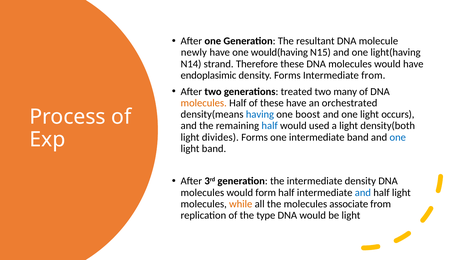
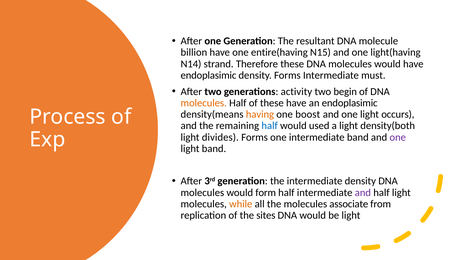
newly: newly -> billion
would(having: would(having -> entire(having
Intermediate from: from -> must
treated: treated -> activity
many: many -> begin
an orchestrated: orchestrated -> endoplasimic
having colour: blue -> orange
one at (398, 137) colour: blue -> purple
and at (363, 192) colour: blue -> purple
type: type -> sites
